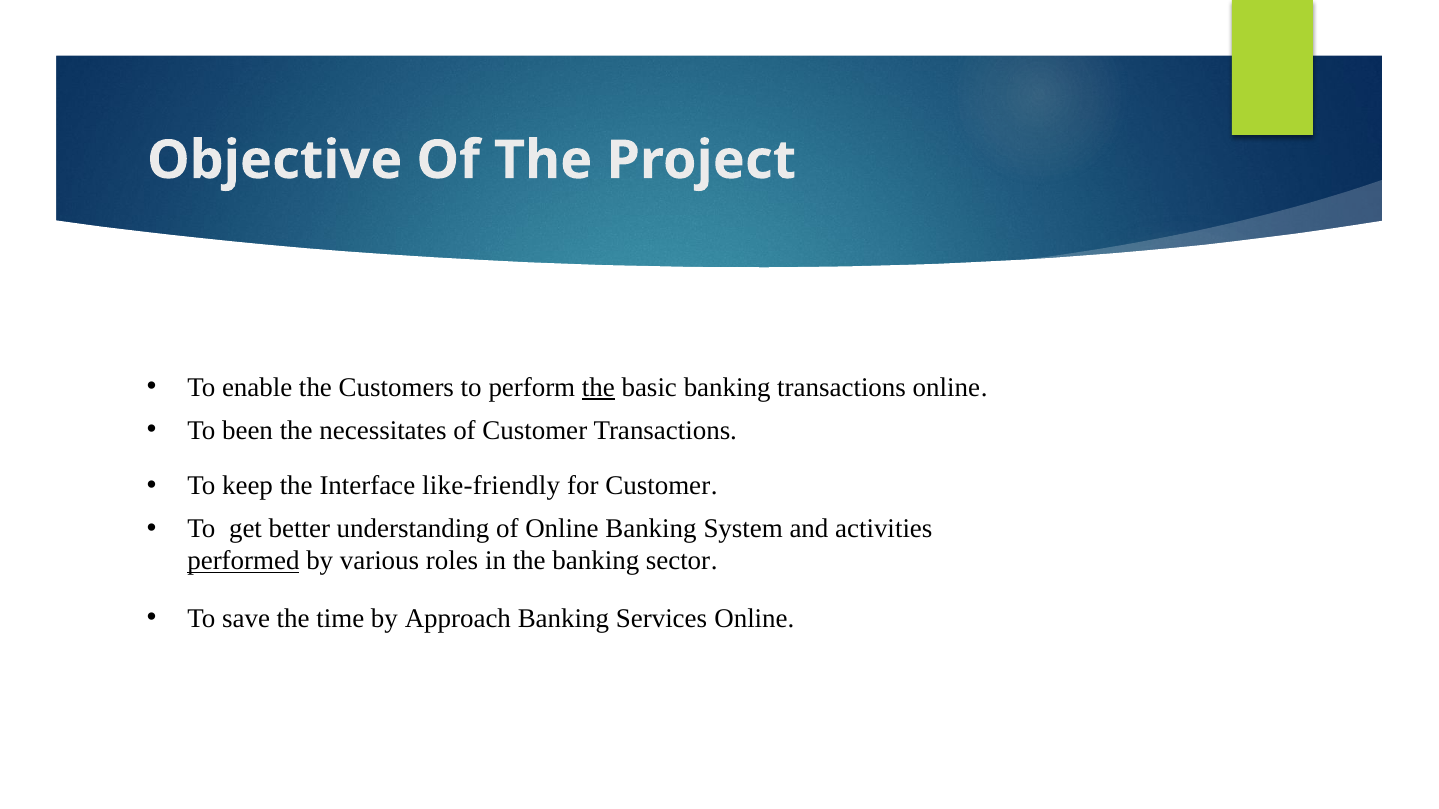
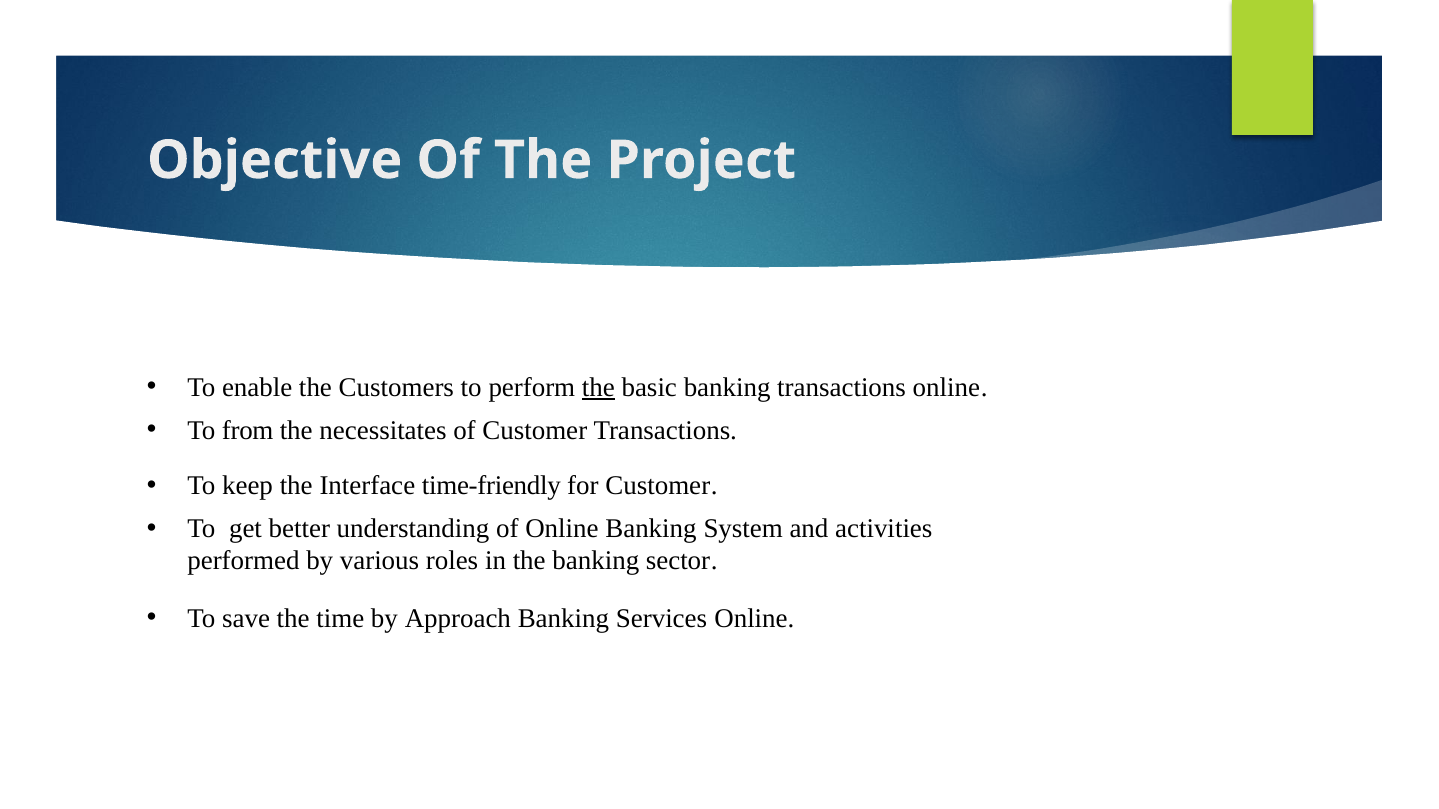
been: been -> from
like-friendly: like-friendly -> time-friendly
performed underline: present -> none
